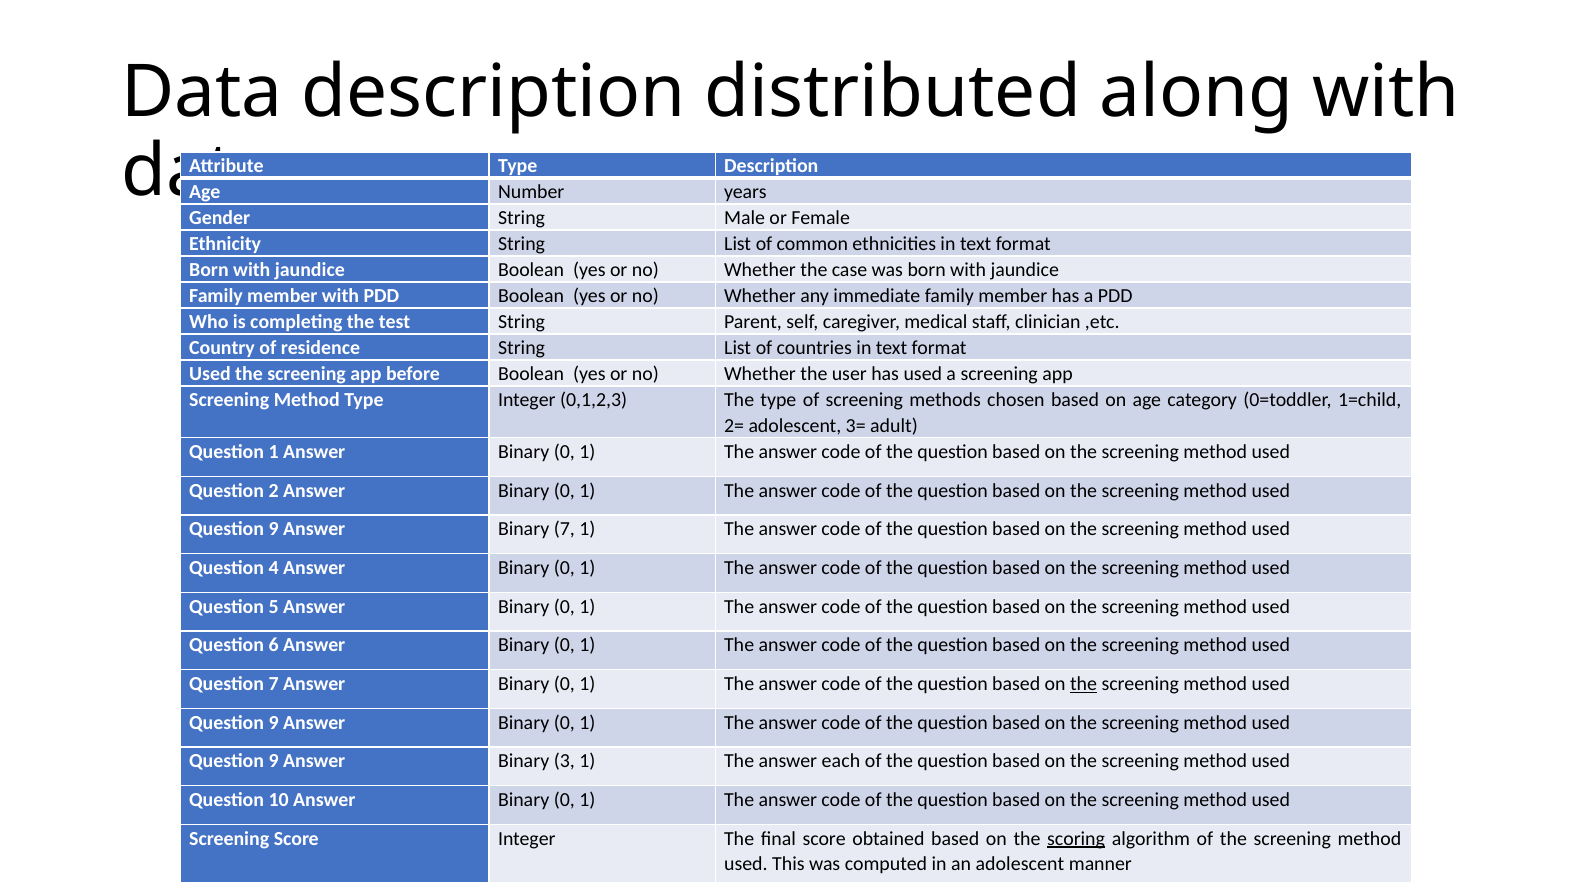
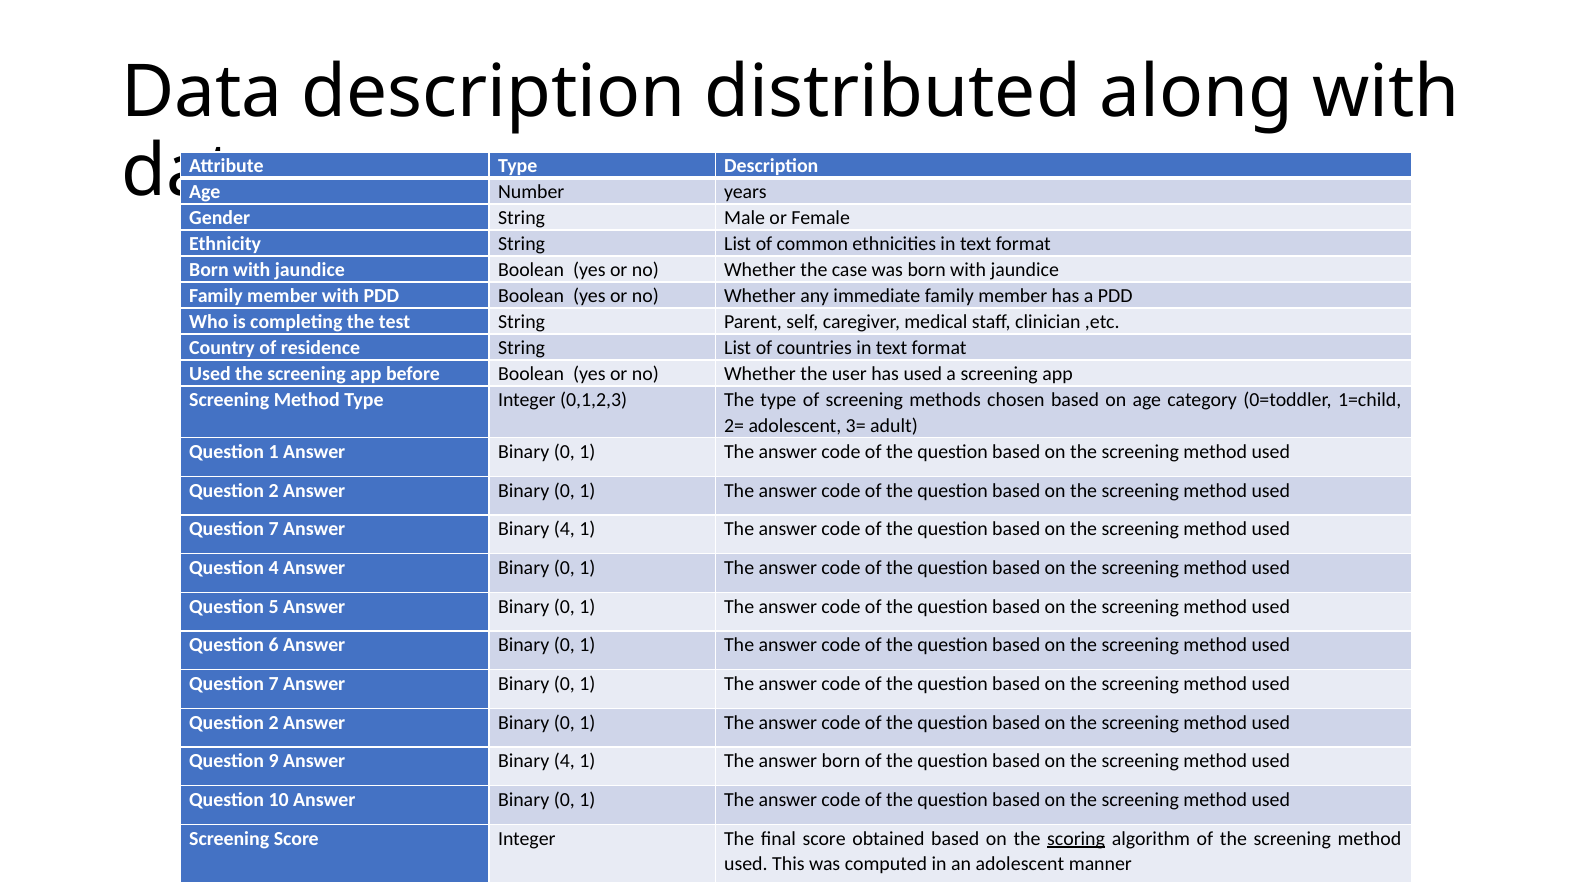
9 at (274, 529): 9 -> 7
7 at (564, 529): 7 -> 4
the at (1084, 684) underline: present -> none
9 at (274, 723): 9 -> 2
9 Answer Binary 3: 3 -> 4
answer each: each -> born
